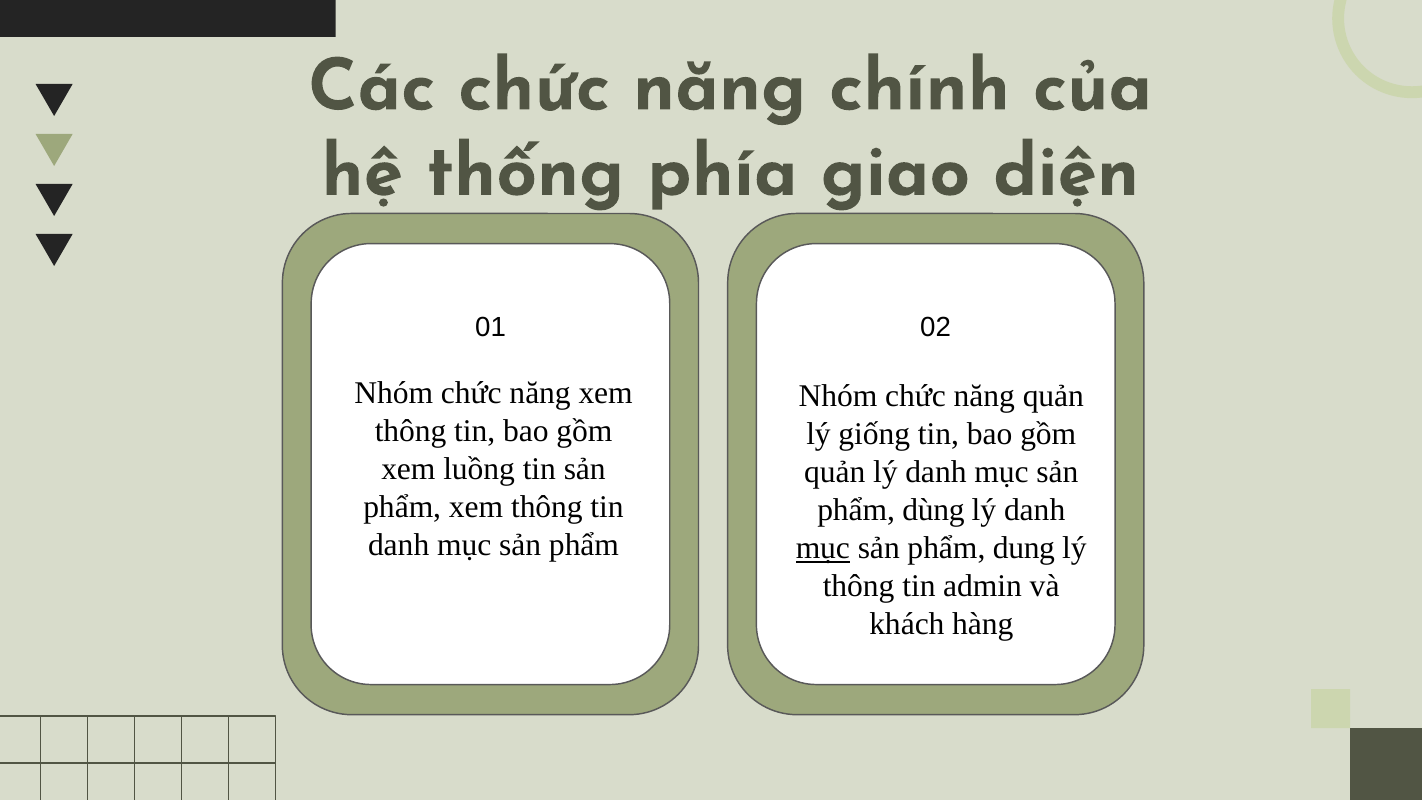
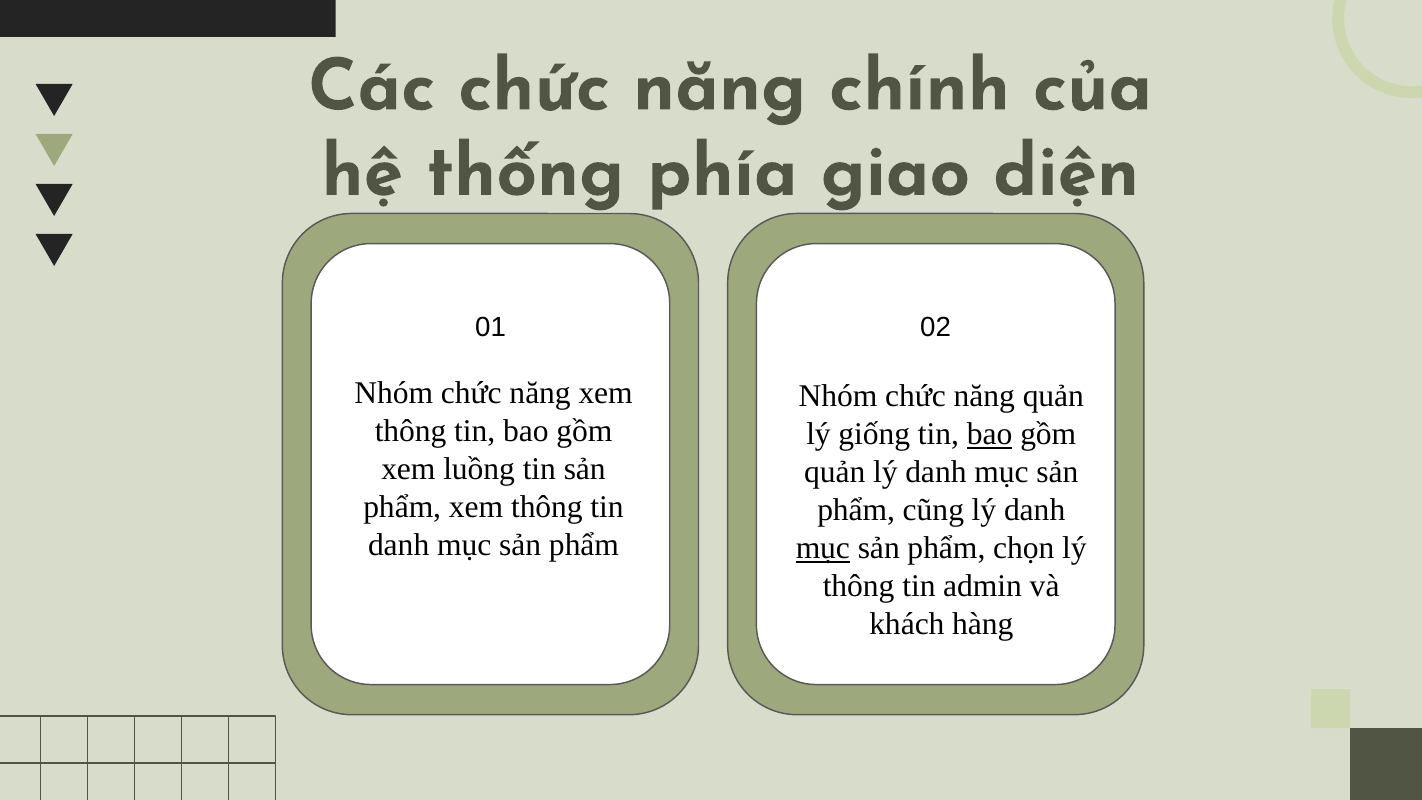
bao at (990, 434) underline: none -> present
dùng: dùng -> cũng
dung: dung -> chọn
